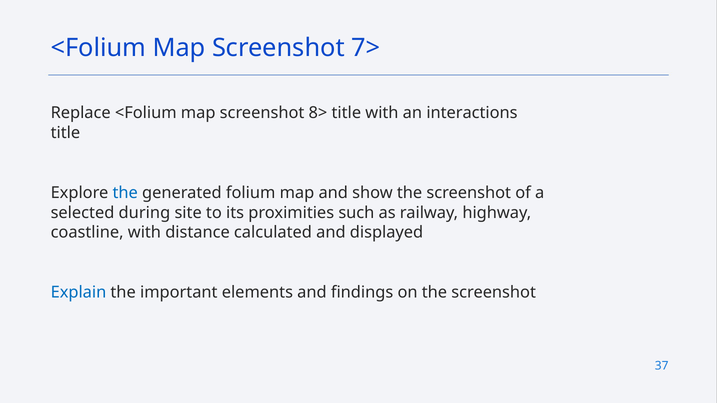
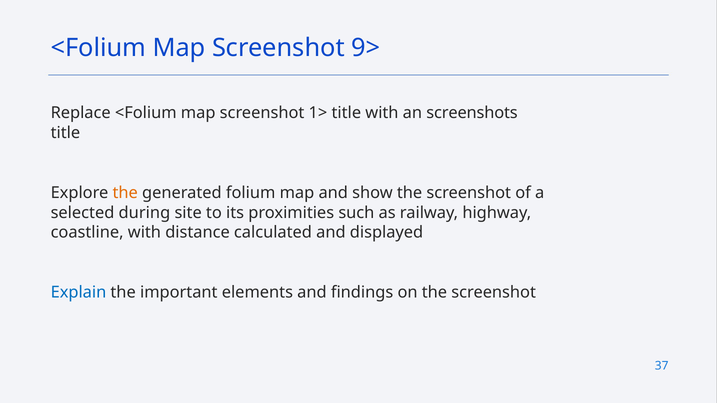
7>: 7> -> 9>
8>: 8> -> 1>
interactions: interactions -> screenshots
the at (125, 193) colour: blue -> orange
